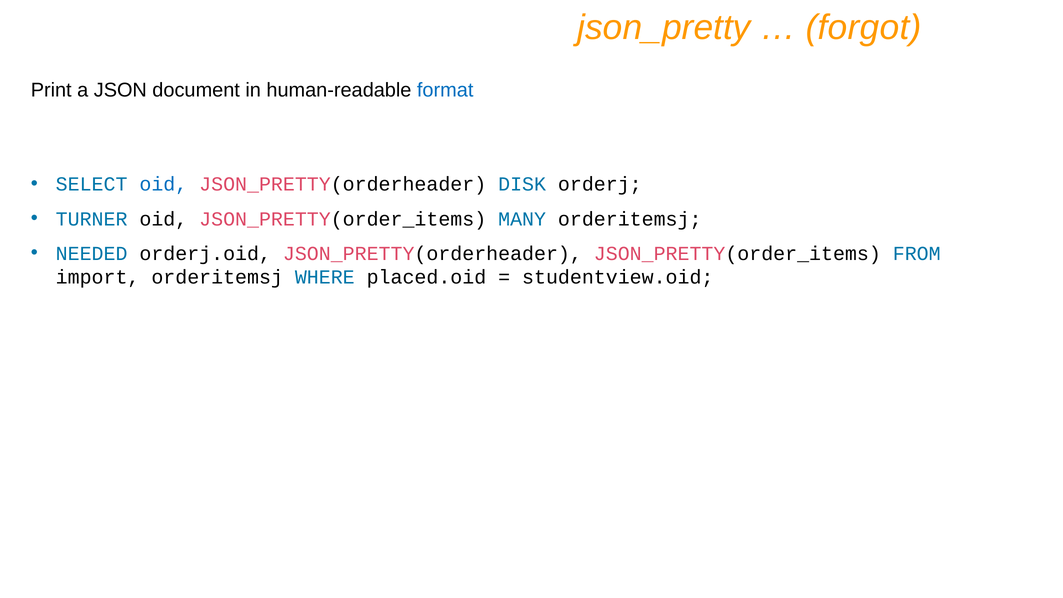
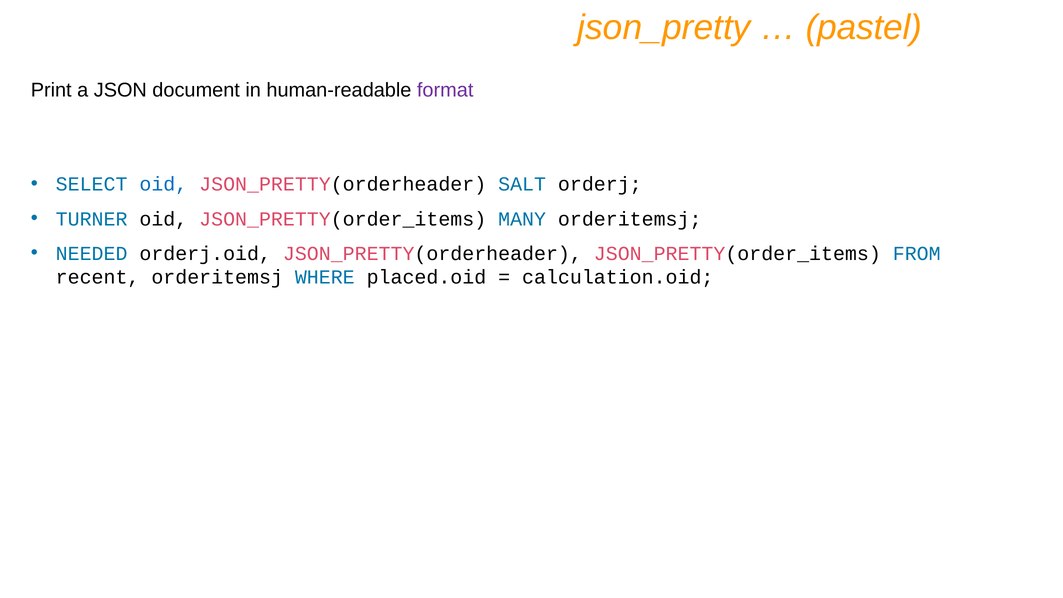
forgot: forgot -> pastel
format colour: blue -> purple
DISK: DISK -> SALT
import: import -> recent
studentview.oid: studentview.oid -> calculation.oid
